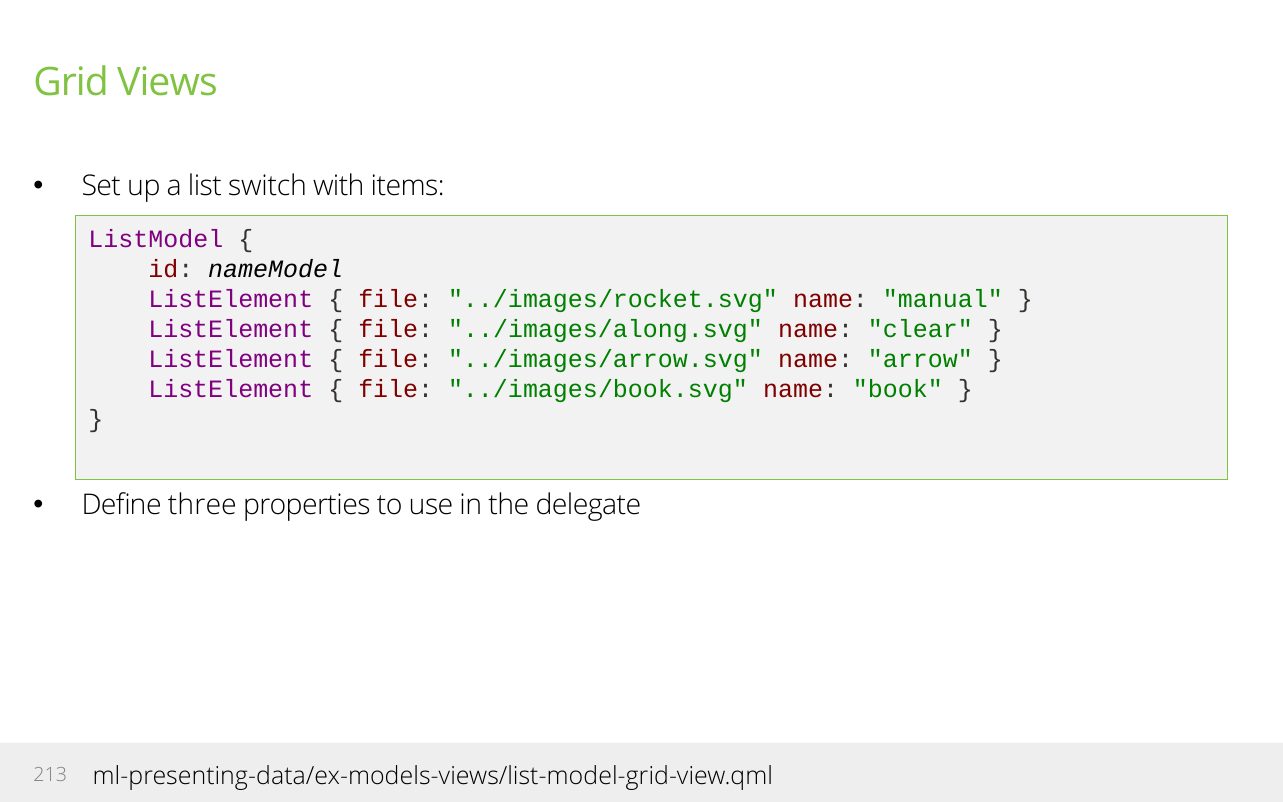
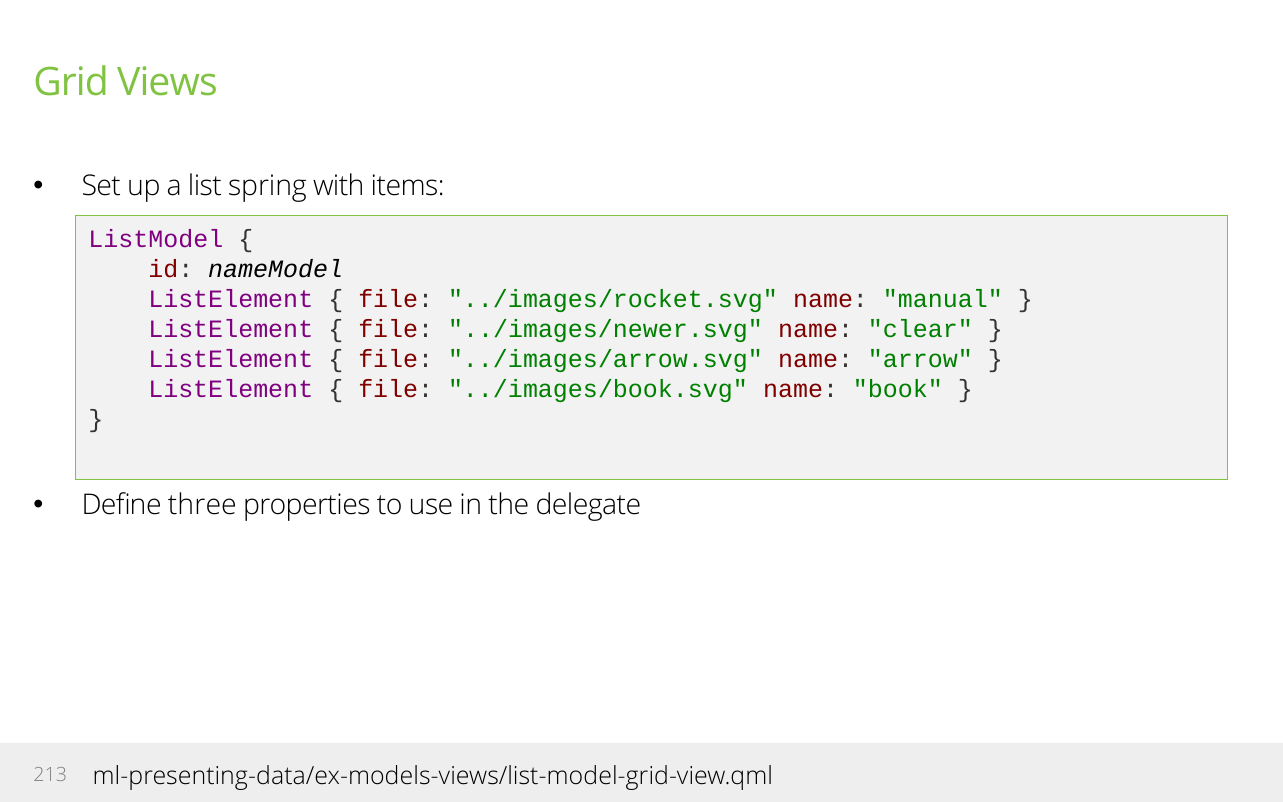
switch: switch -> spring
../images/along.svg: ../images/along.svg -> ../images/newer.svg
